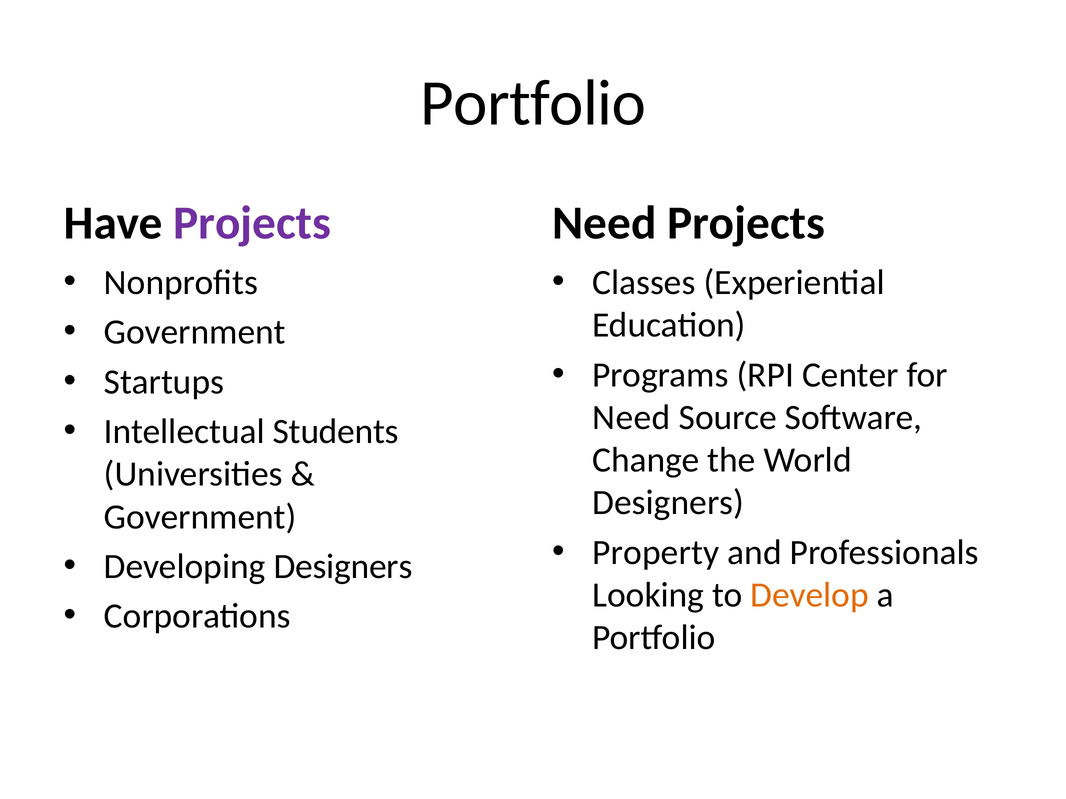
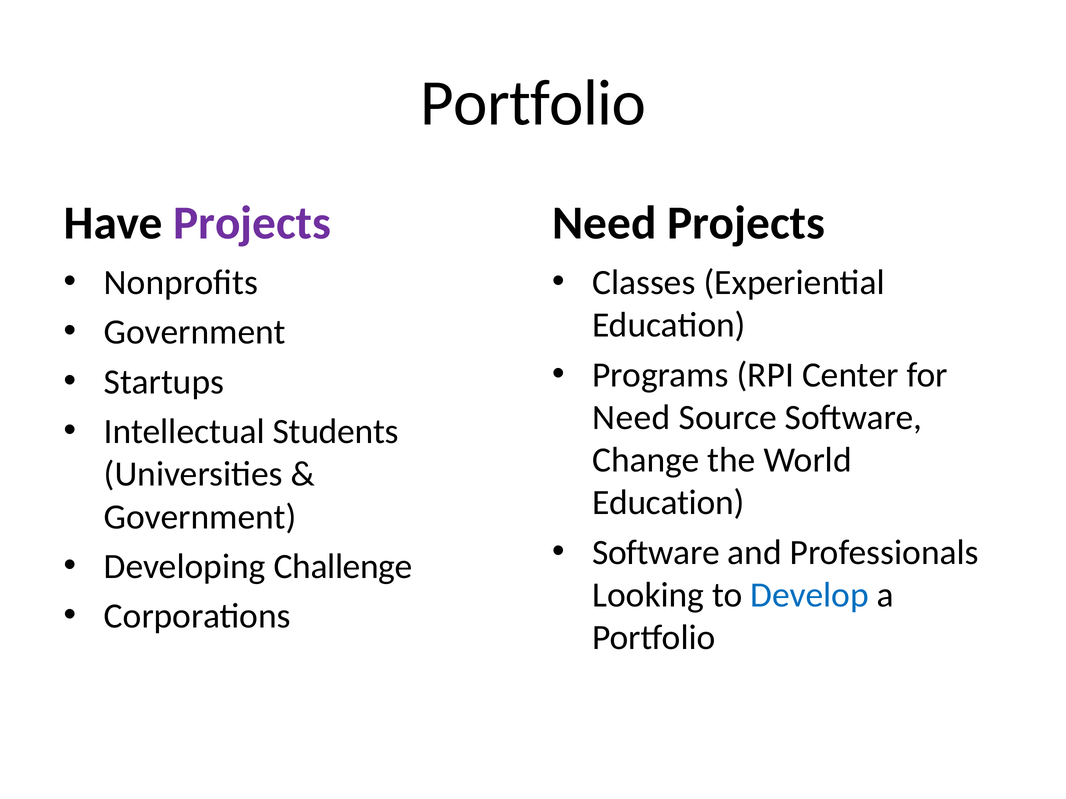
Designers at (668, 503): Designers -> Education
Property at (656, 553): Property -> Software
Developing Designers: Designers -> Challenge
Develop colour: orange -> blue
